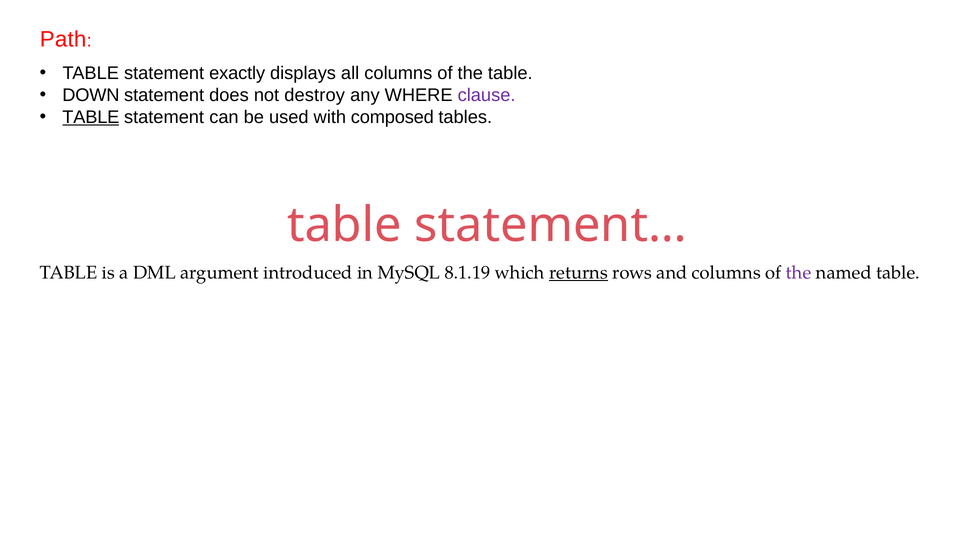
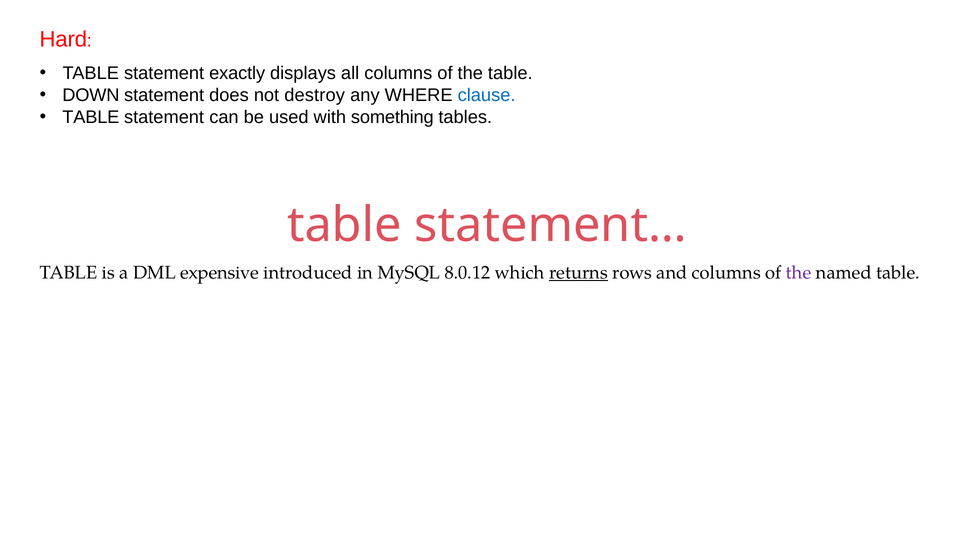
Path: Path -> Hard
clause colour: purple -> blue
TABLE at (91, 117) underline: present -> none
composed: composed -> something
argument: argument -> expensive
8.1.19: 8.1.19 -> 8.0.12
